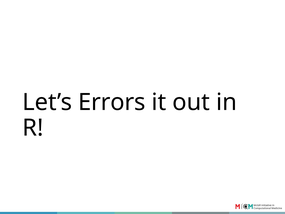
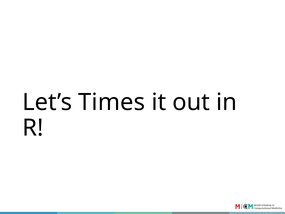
Errors: Errors -> Times
